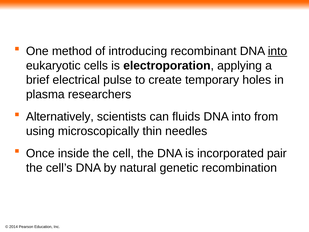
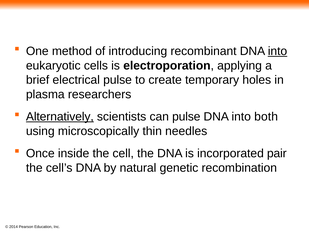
Alternatively underline: none -> present
can fluids: fluids -> pulse
from: from -> both
